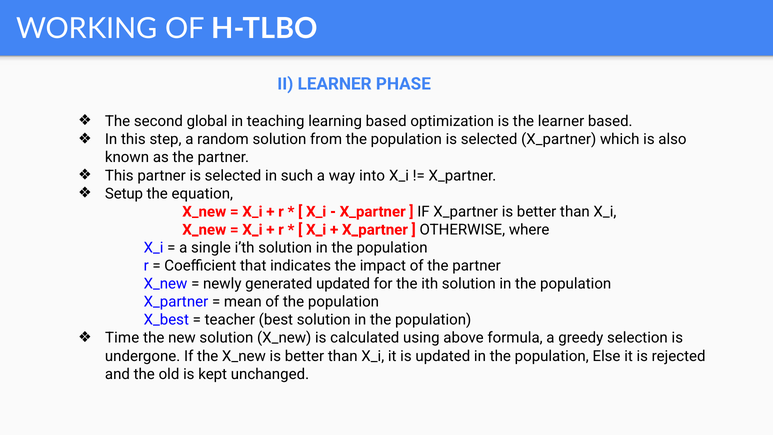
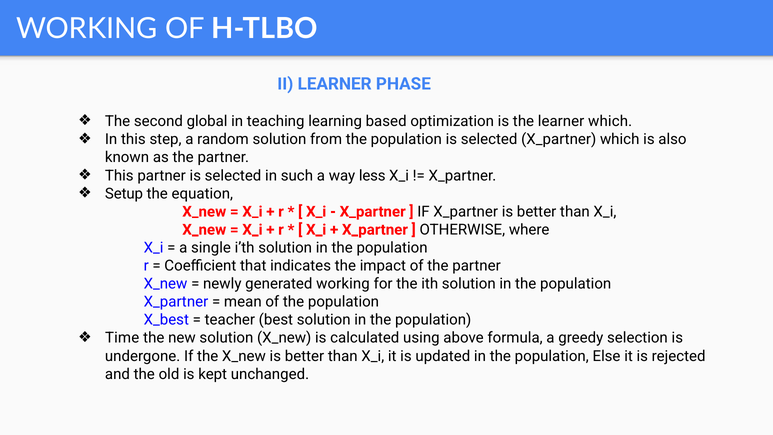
learner based: based -> which
into: into -> less
generated updated: updated -> working
